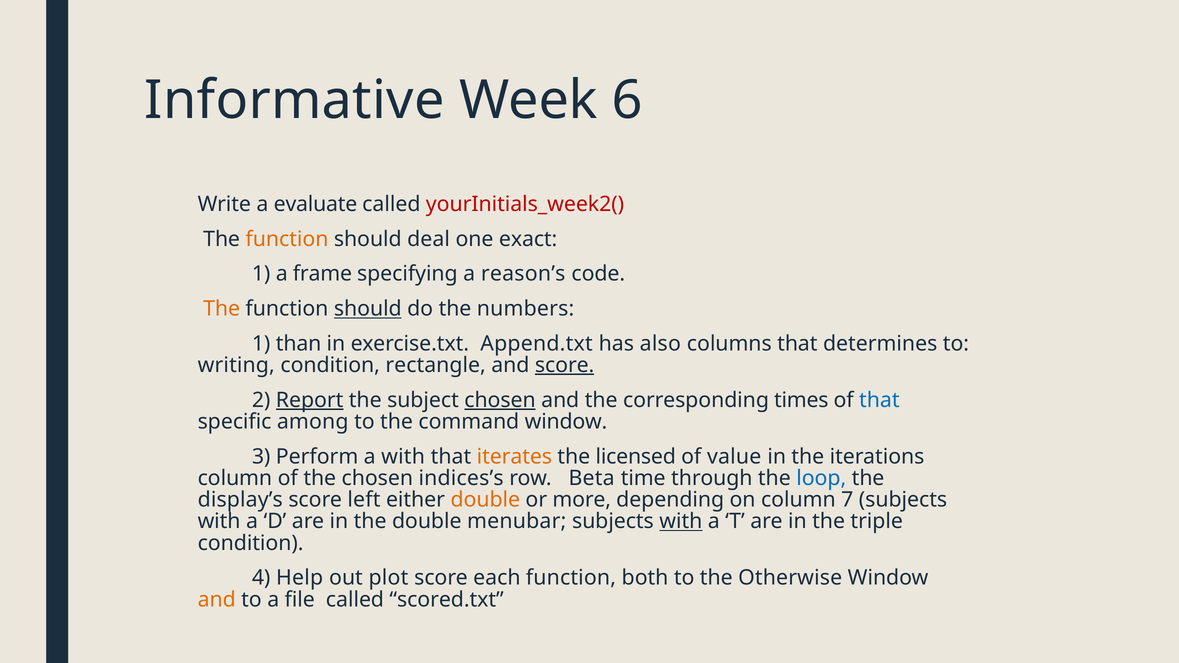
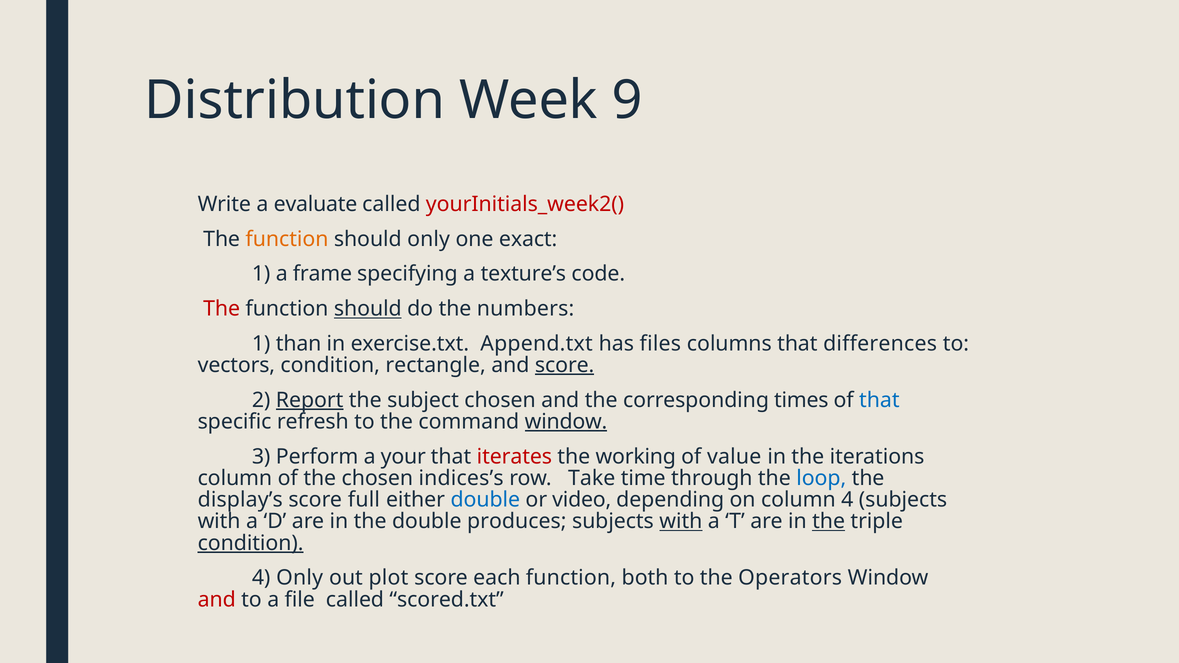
Informative: Informative -> Distribution
6: 6 -> 9
should deal: deal -> only
reason’s: reason’s -> texture’s
The at (222, 309) colour: orange -> red
also: also -> files
determines: determines -> differences
writing: writing -> vectors
chosen at (500, 400) underline: present -> none
among: among -> refresh
window at (566, 422) underline: none -> present
a with: with -> your
iterates colour: orange -> red
licensed: licensed -> working
Beta: Beta -> Take
left: left -> full
double at (485, 500) colour: orange -> blue
more: more -> video
column 7: 7 -> 4
menubar: menubar -> produces
the at (829, 522) underline: none -> present
condition at (251, 543) underline: none -> present
4 Help: Help -> Only
Otherwise: Otherwise -> Operators
and at (217, 600) colour: orange -> red
